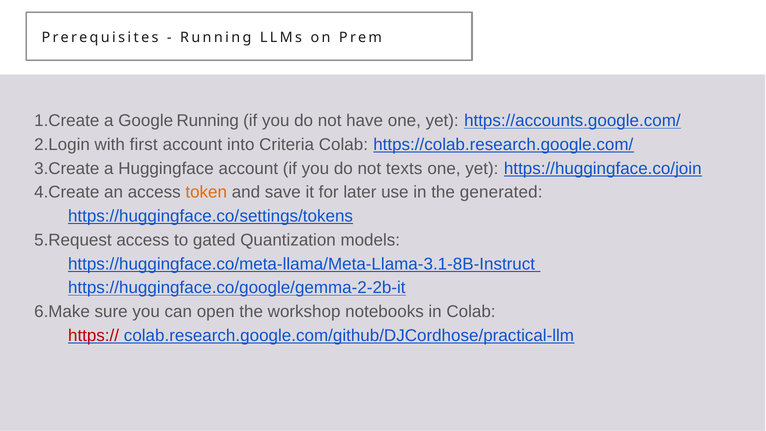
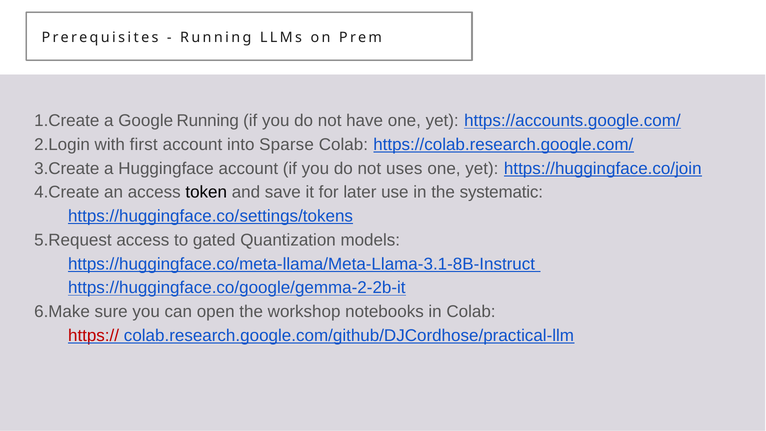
Criteria: Criteria -> Sparse
texts: texts -> uses
token colour: orange -> black
generated: generated -> systematic
